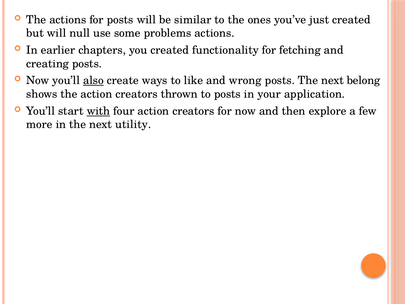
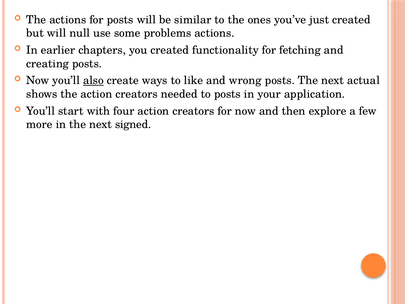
belong: belong -> actual
thrown: thrown -> needed
with underline: present -> none
utility: utility -> signed
